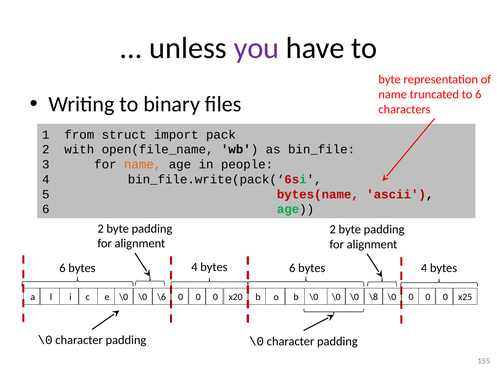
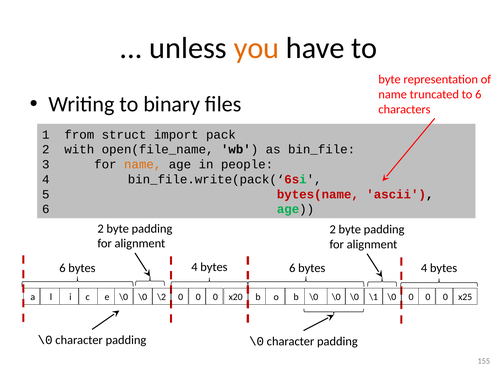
you colour: purple -> orange
\6: \6 -> \2
\8: \8 -> \1
